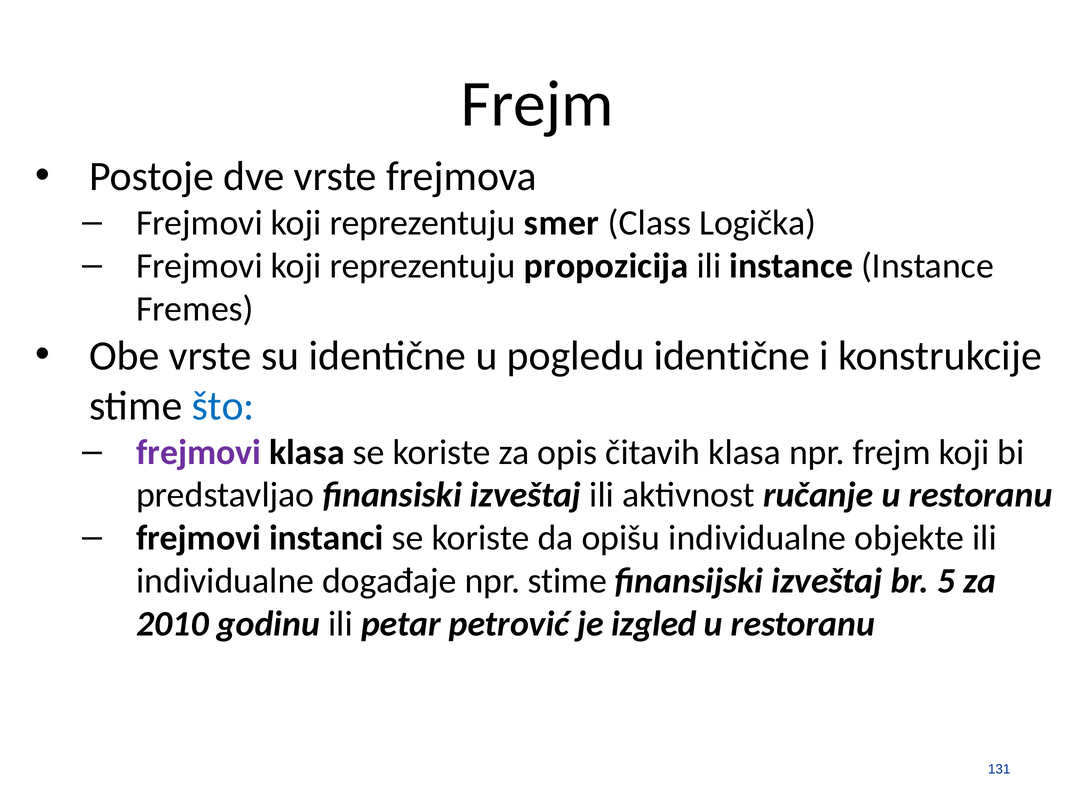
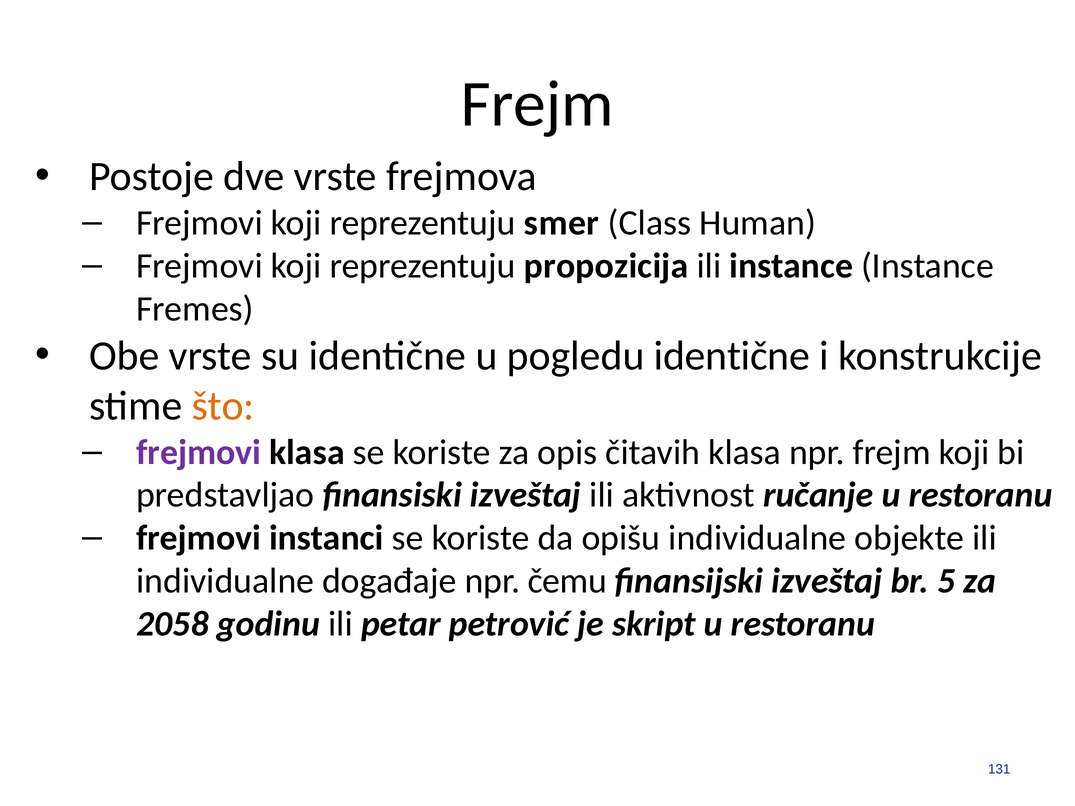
Logička: Logička -> Human
što colour: blue -> orange
npr stime: stime -> čemu
2010: 2010 -> 2058
izgled: izgled -> skript
